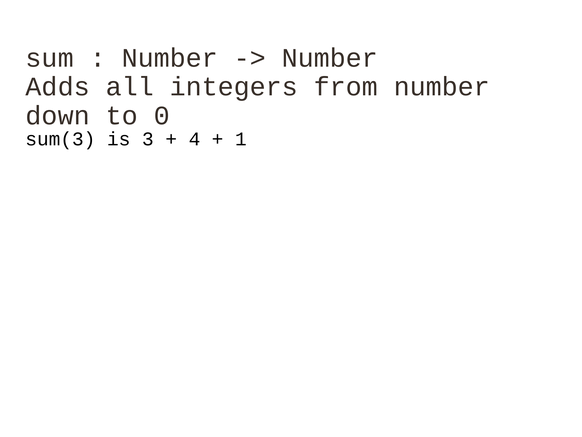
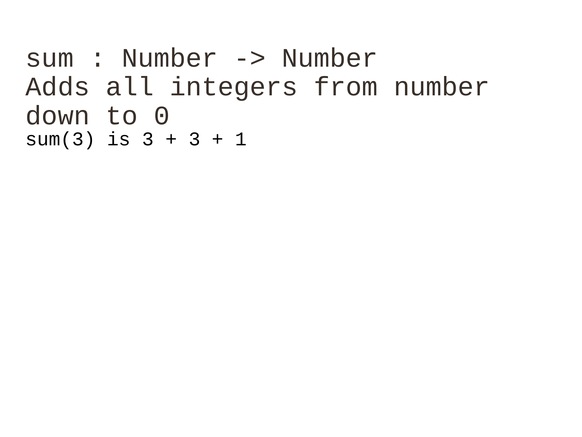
4 at (195, 139): 4 -> 3
